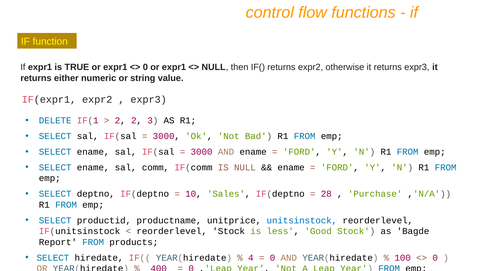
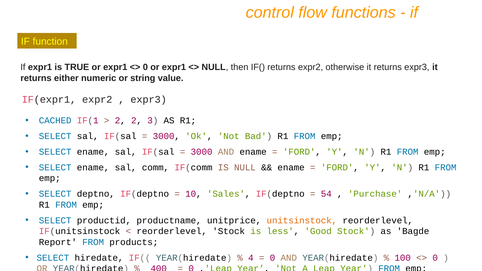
DELETE: DELETE -> CACHED
28: 28 -> 54
unitsinstock colour: blue -> orange
